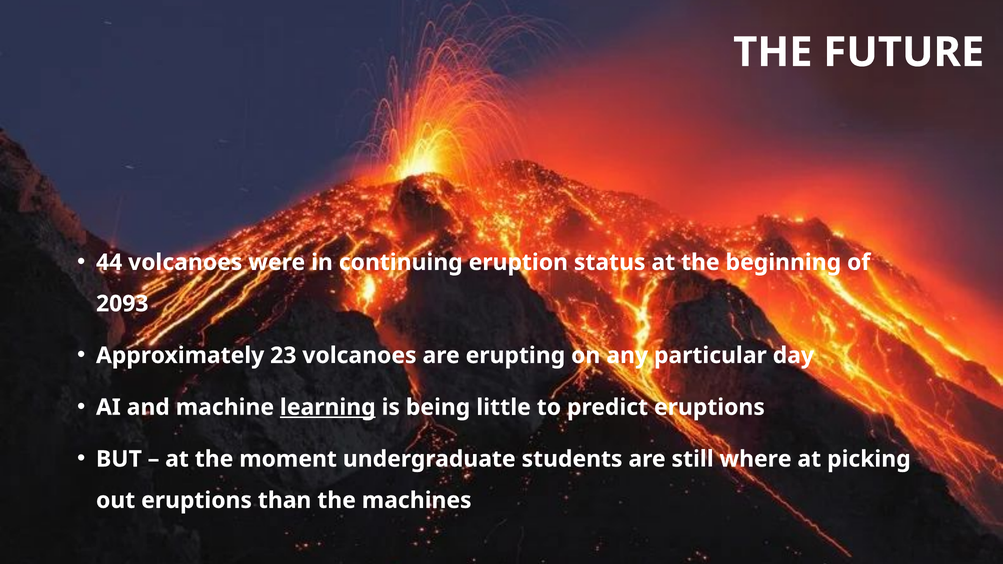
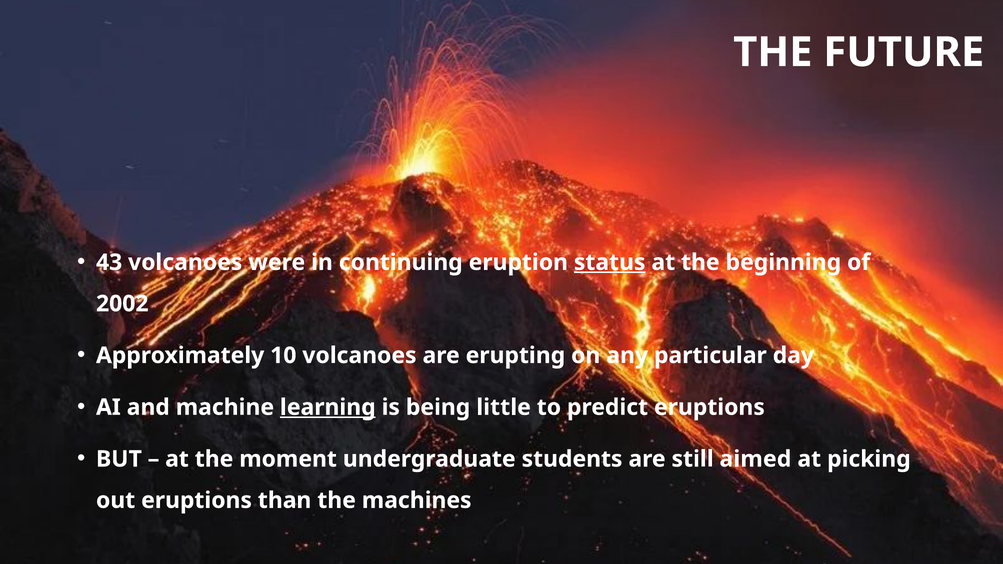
44: 44 -> 43
status underline: none -> present
2093: 2093 -> 2002
23: 23 -> 10
where: where -> aimed
